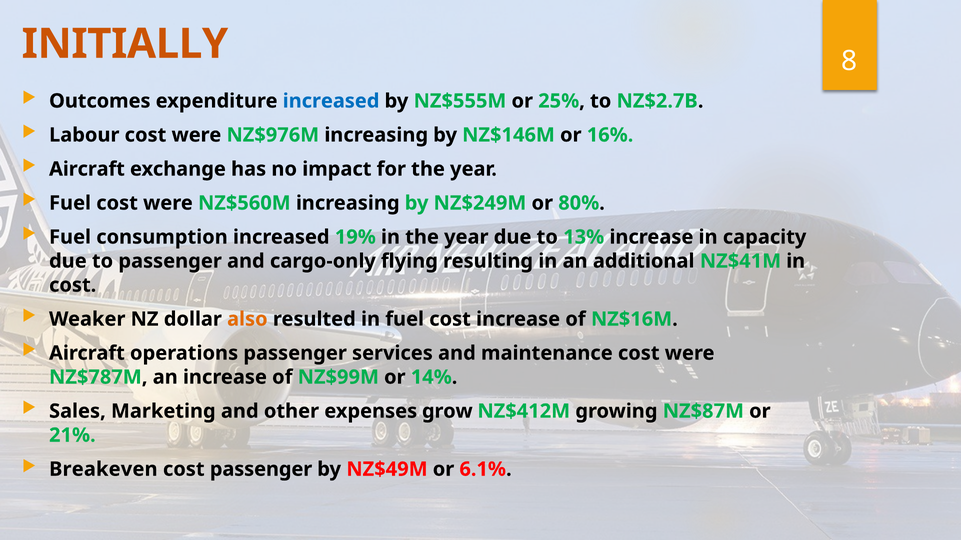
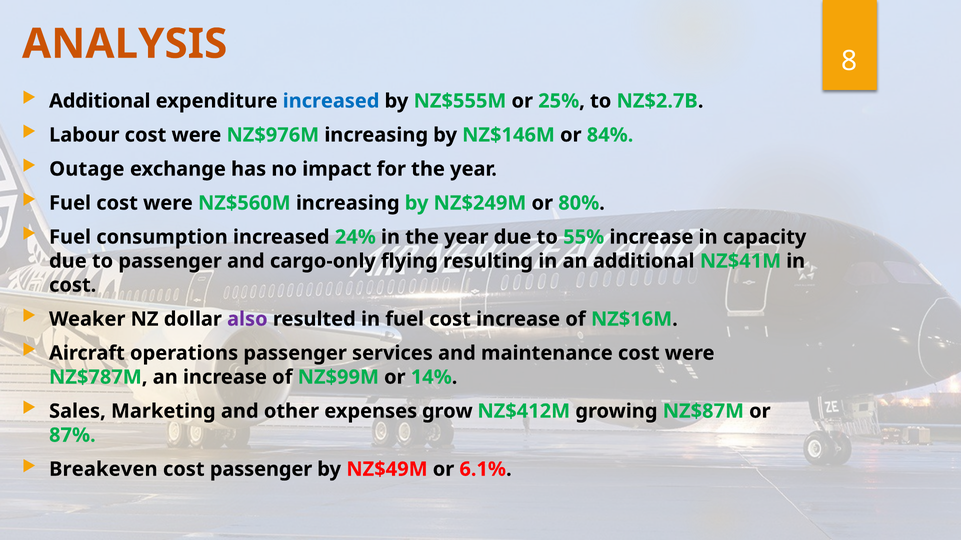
INITIALLY: INITIALLY -> ANALYSIS
Outcomes at (100, 101): Outcomes -> Additional
16%: 16% -> 84%
Aircraft at (87, 169): Aircraft -> Outage
19%: 19% -> 24%
13%: 13% -> 55%
also colour: orange -> purple
21%: 21% -> 87%
